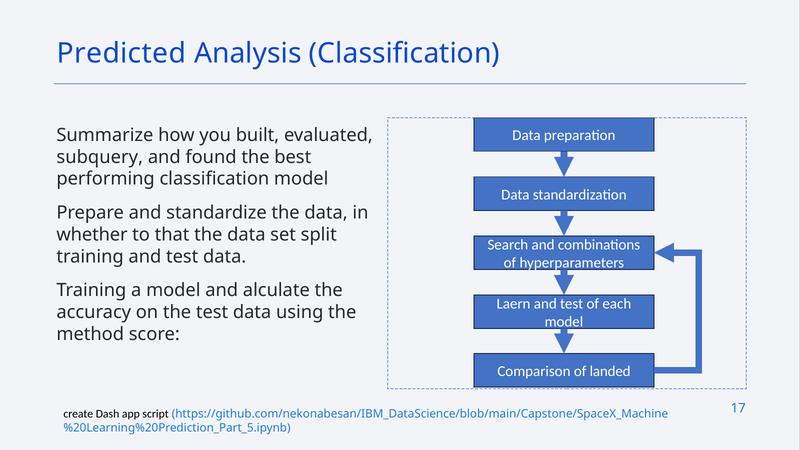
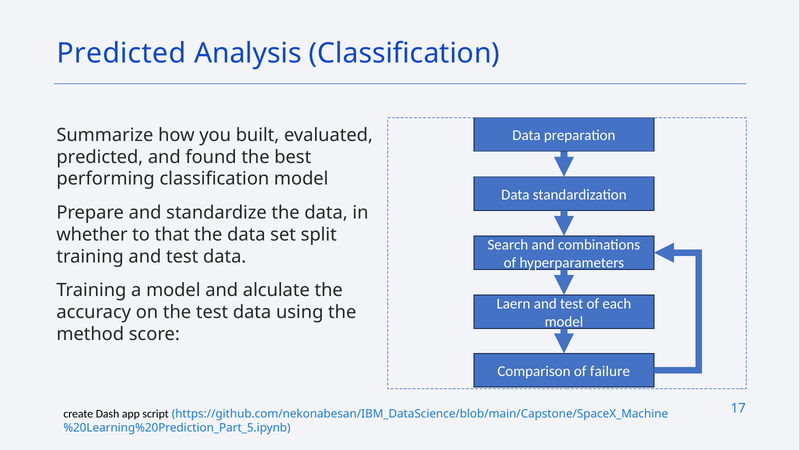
subquery at (100, 157): subquery -> predicted
landed: landed -> failure
